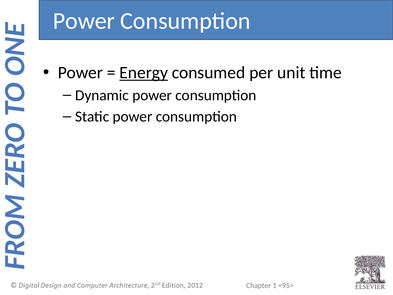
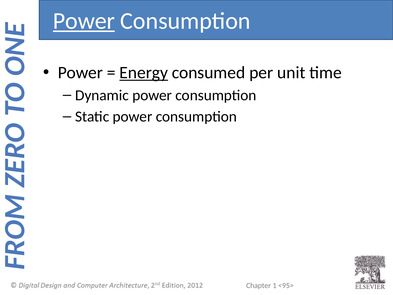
Power at (84, 21) underline: none -> present
